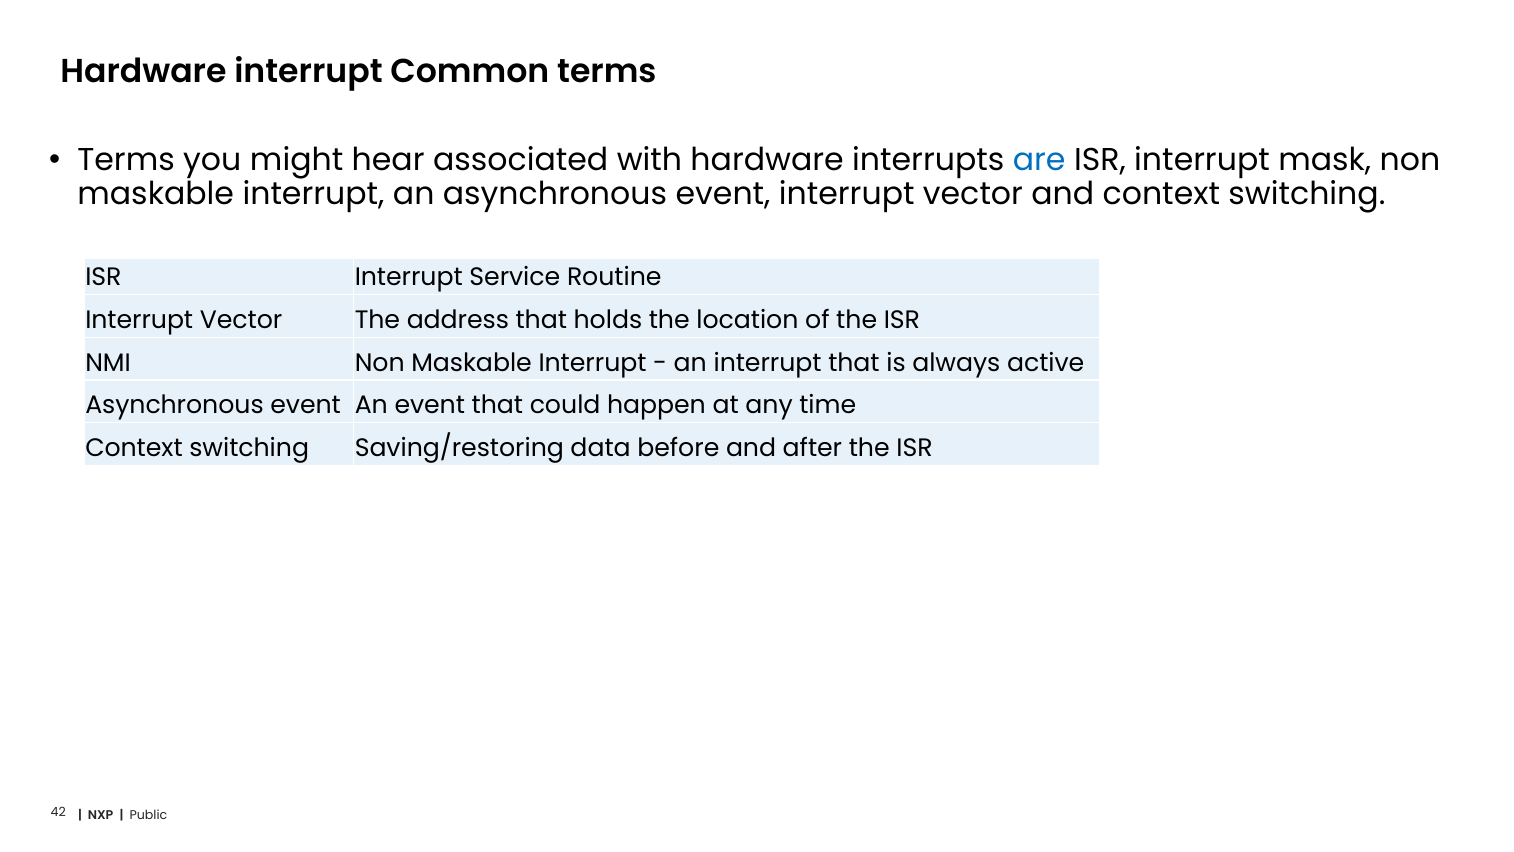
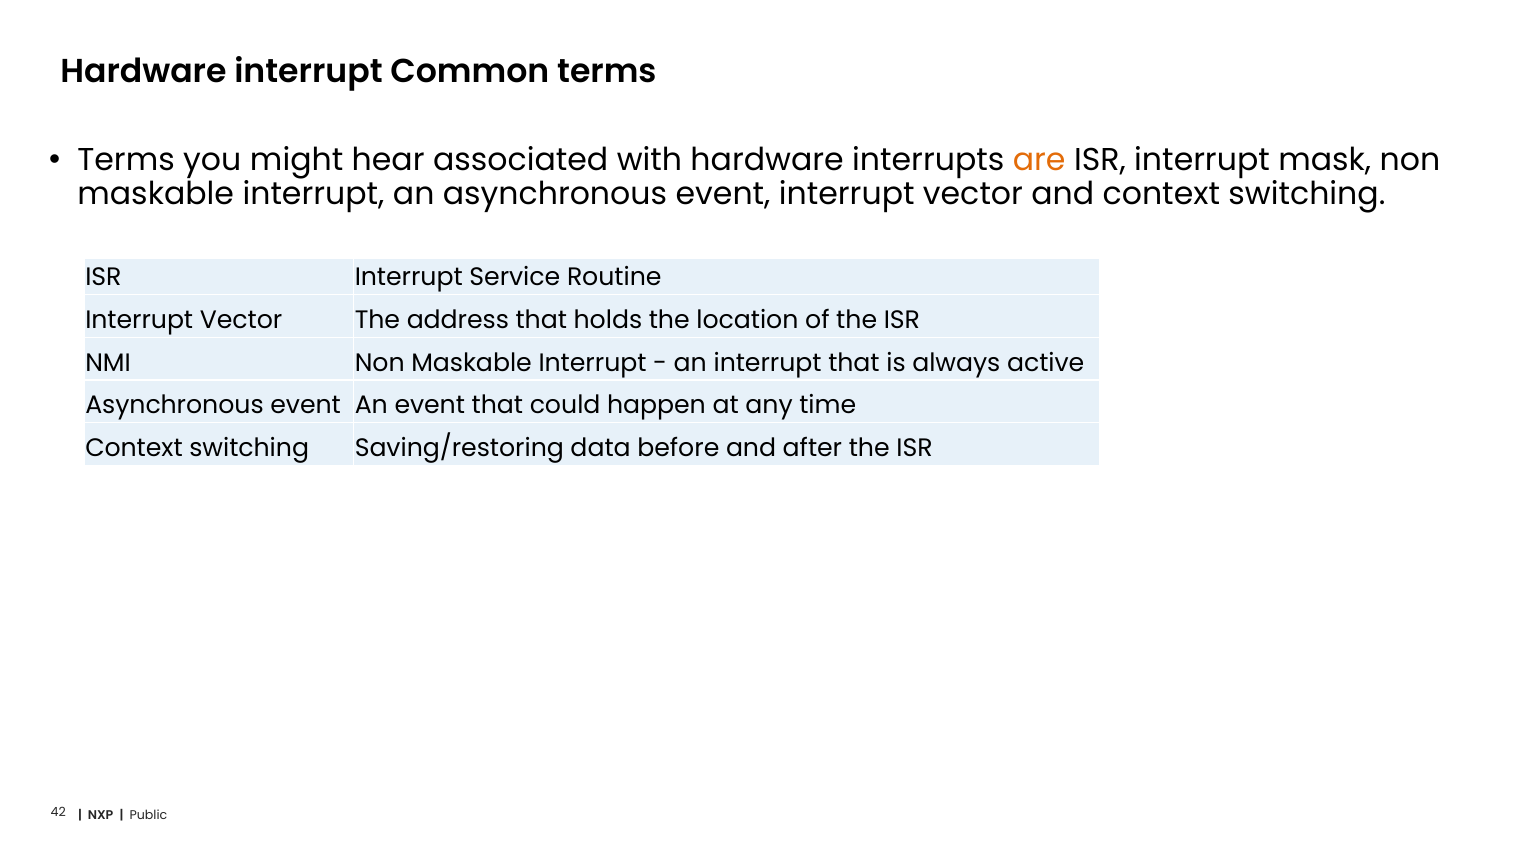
are colour: blue -> orange
